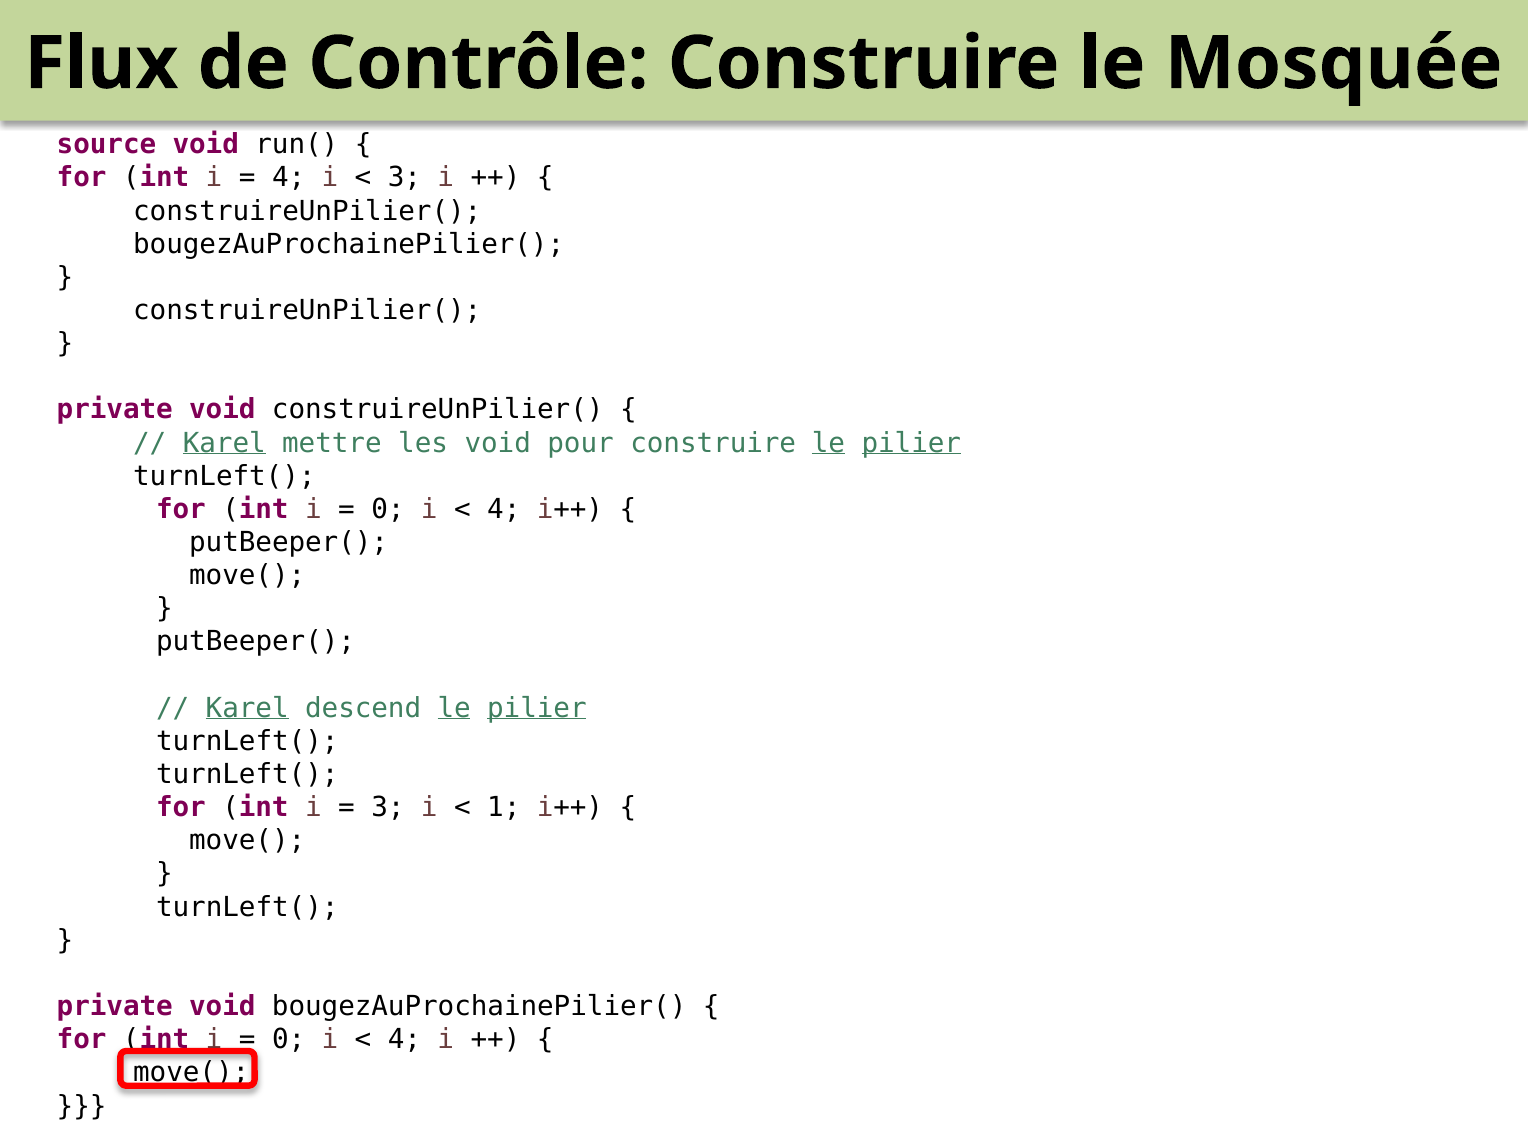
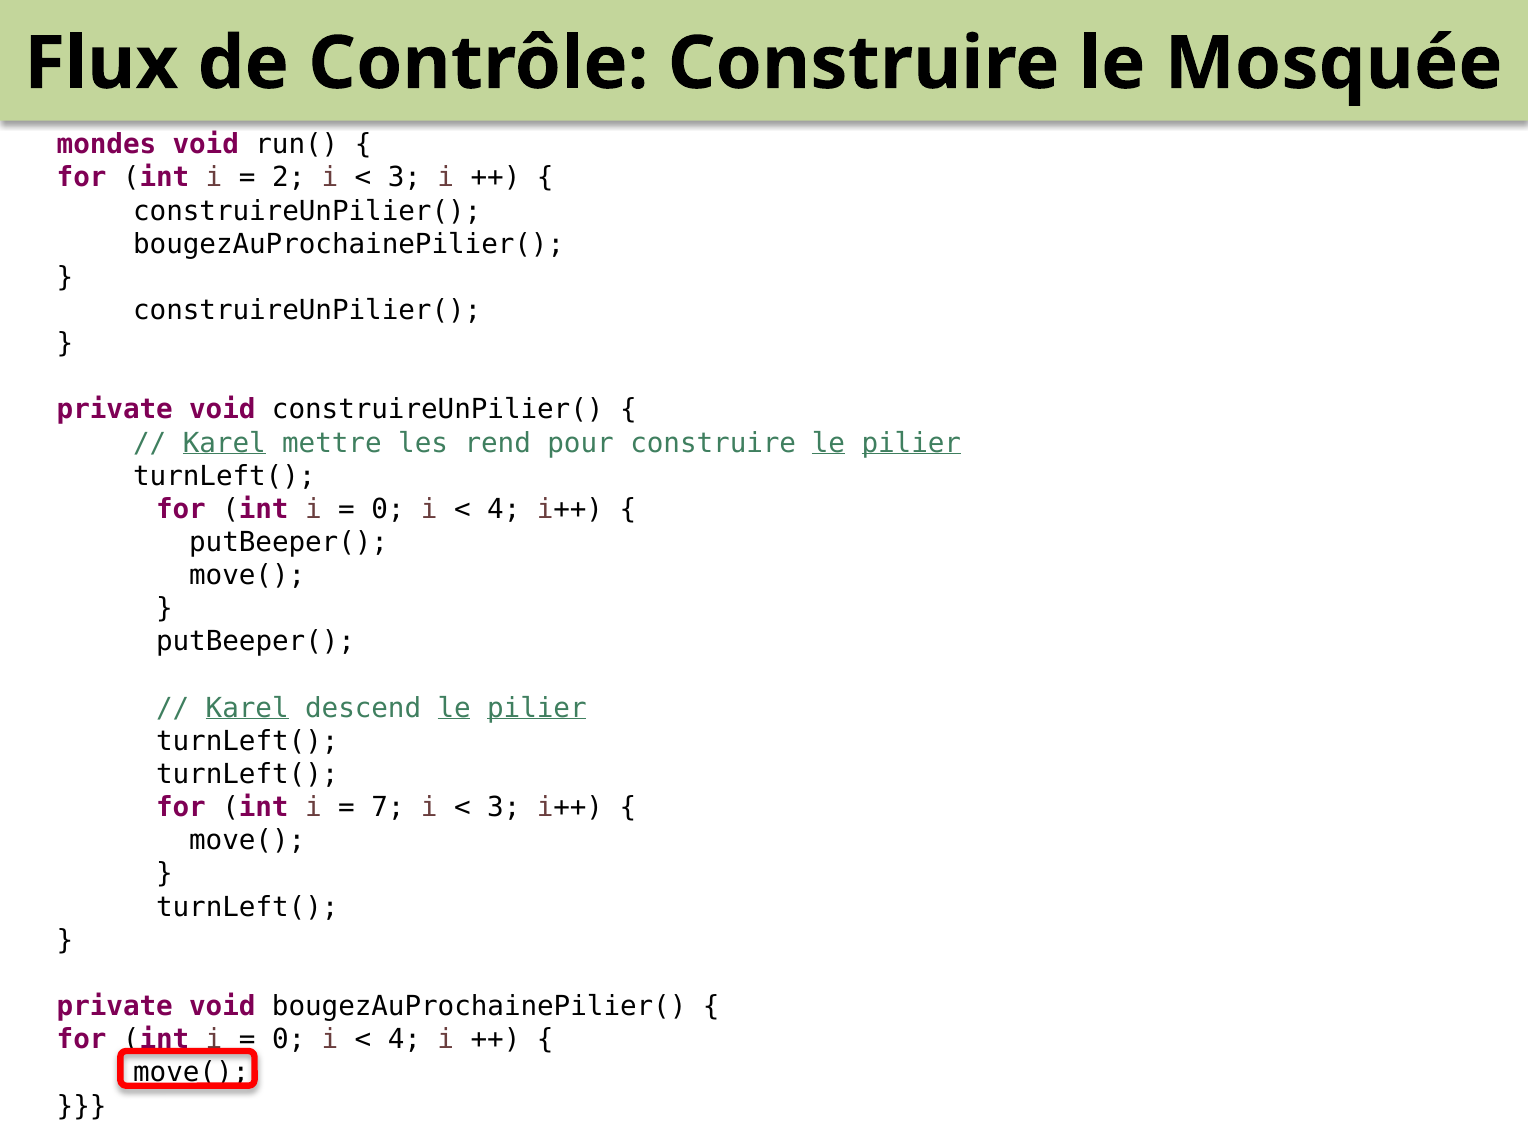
source: source -> mondes
4 at (289, 178): 4 -> 2
les void: void -> rend
3 at (388, 808): 3 -> 7
1 at (504, 808): 1 -> 3
